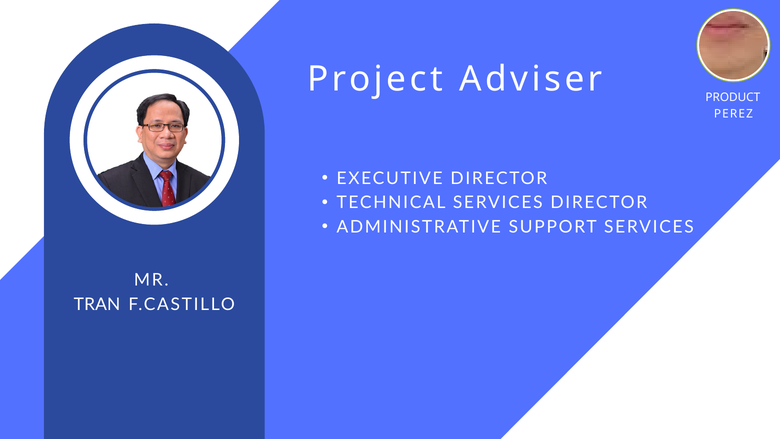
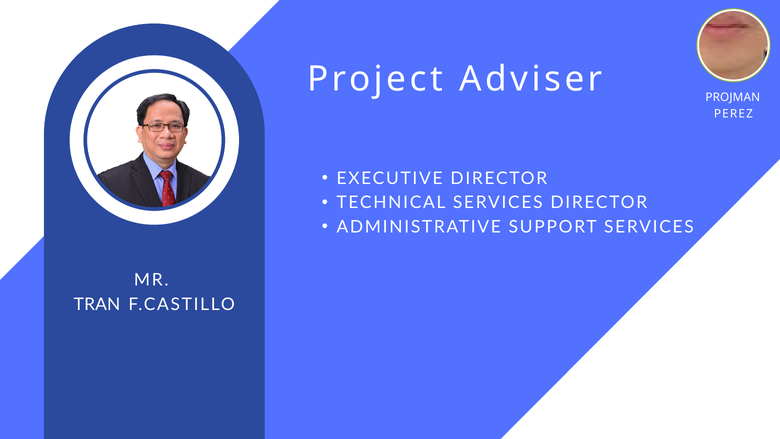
PRODUCT: PRODUCT -> PROJMAN
